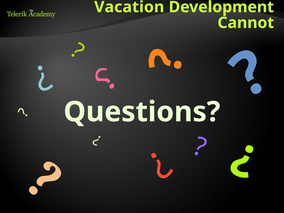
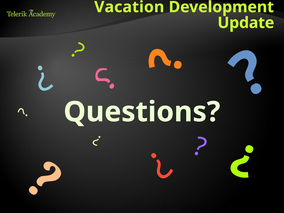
Cannot: Cannot -> Update
